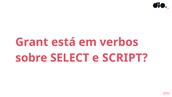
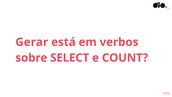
Grant: Grant -> Gerar
SCRIPT: SCRIPT -> COUNT
